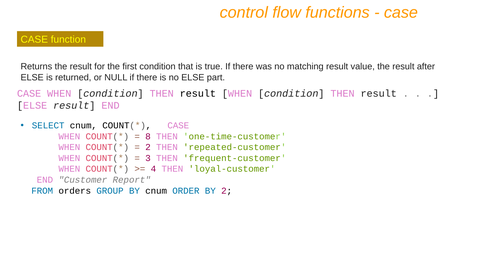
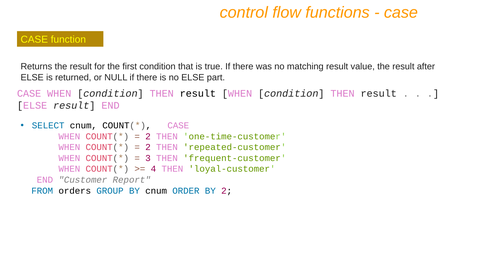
8 at (148, 137): 8 -> 2
